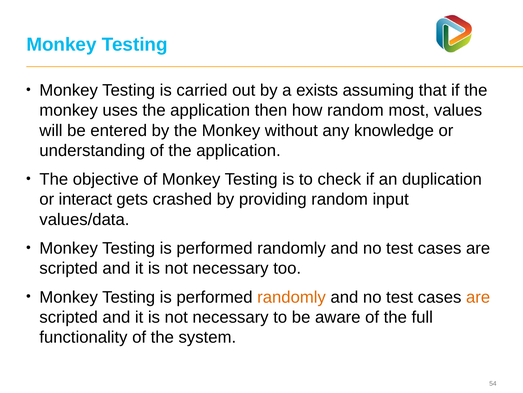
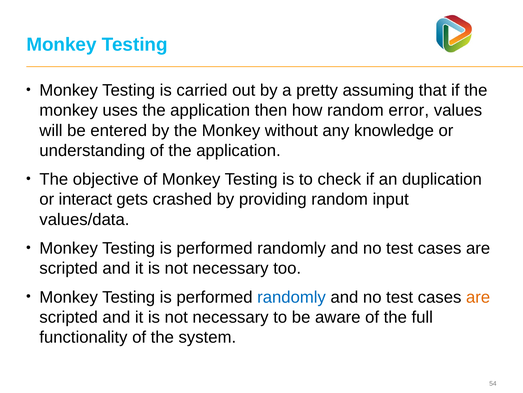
exists: exists -> pretty
most: most -> error
randomly at (292, 297) colour: orange -> blue
